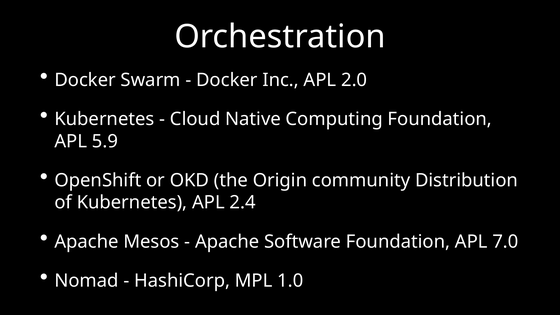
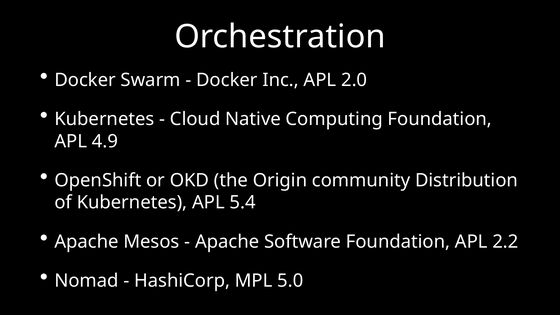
5.9: 5.9 -> 4.9
2.4: 2.4 -> 5.4
7.0: 7.0 -> 2.2
1.0: 1.0 -> 5.0
